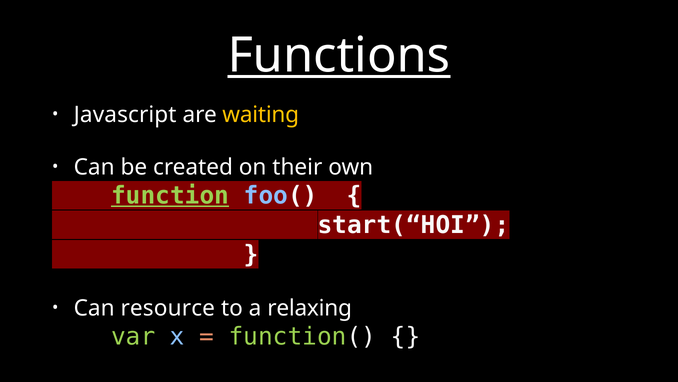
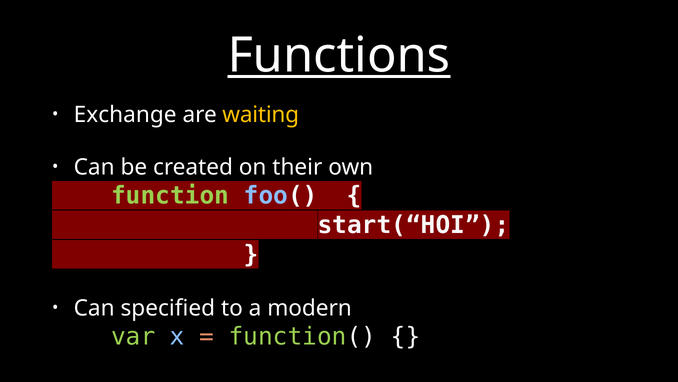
Javascript: Javascript -> Exchange
function underline: present -> none
resource: resource -> specified
relaxing: relaxing -> modern
